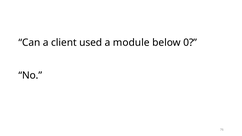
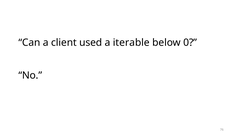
module: module -> iterable
